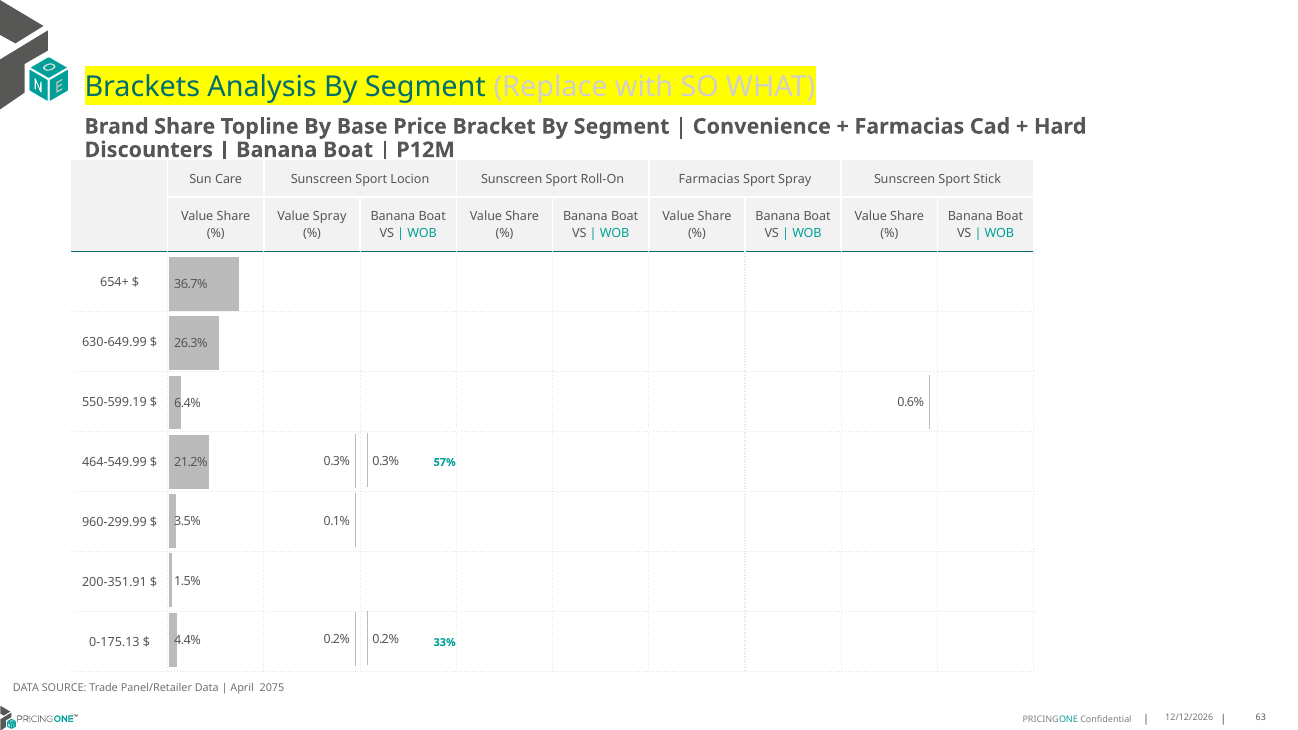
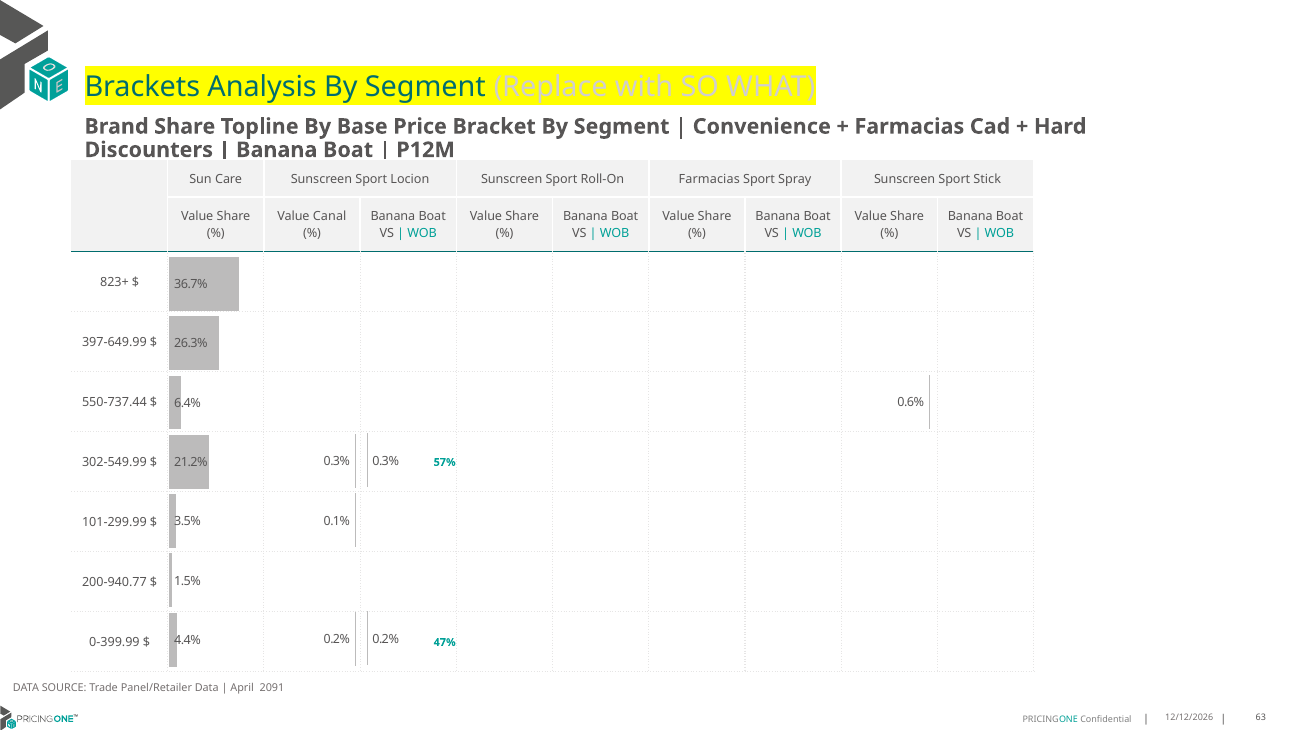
Value Spray: Spray -> Canal
654+: 654+ -> 823+
630-649.99: 630-649.99 -> 397-649.99
550-599.19: 550-599.19 -> 550-737.44
464-549.99: 464-549.99 -> 302-549.99
960-299.99: 960-299.99 -> 101-299.99
200-351.91: 200-351.91 -> 200-940.77
0-175.13: 0-175.13 -> 0-399.99
33%: 33% -> 47%
2075: 2075 -> 2091
